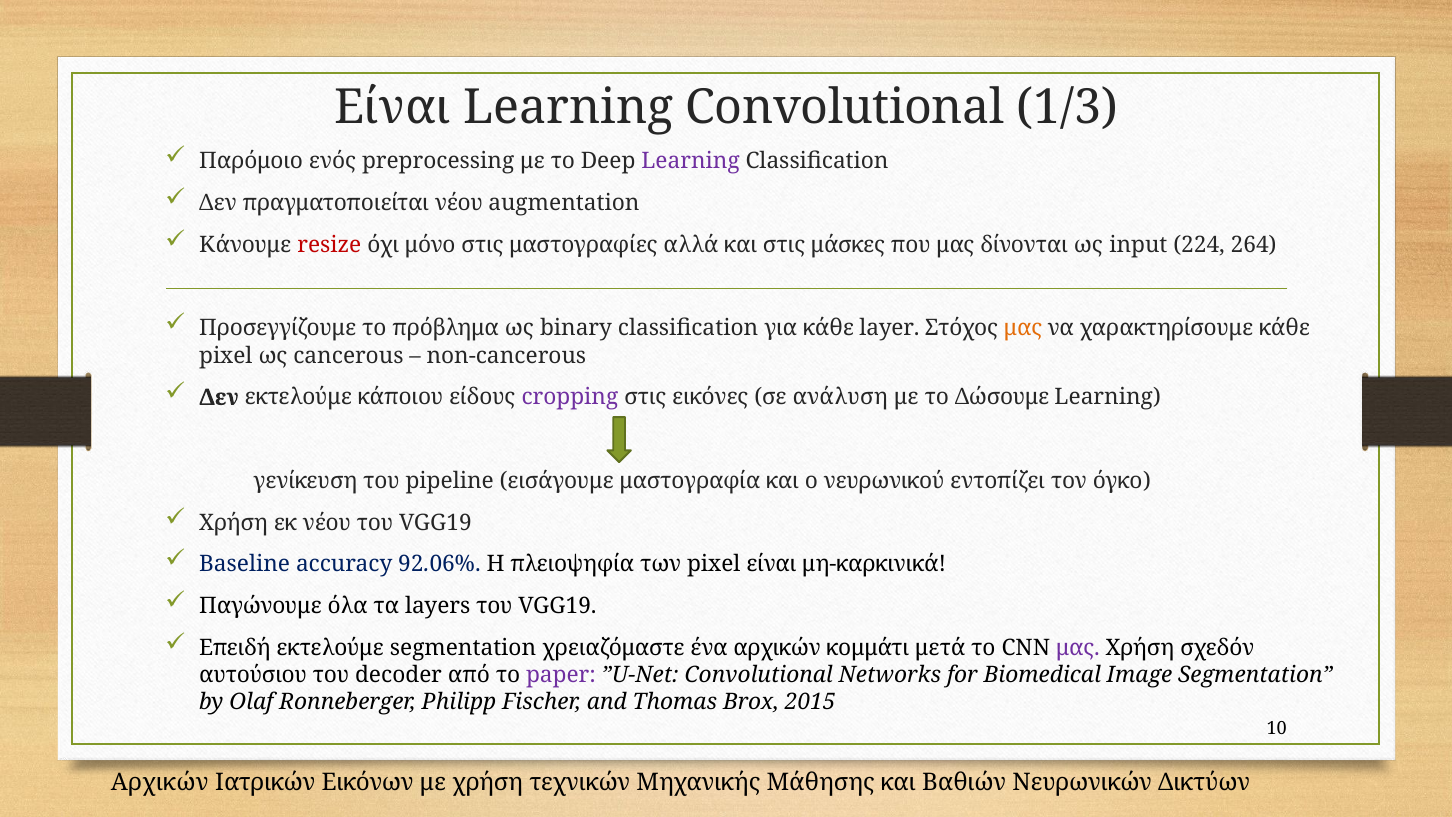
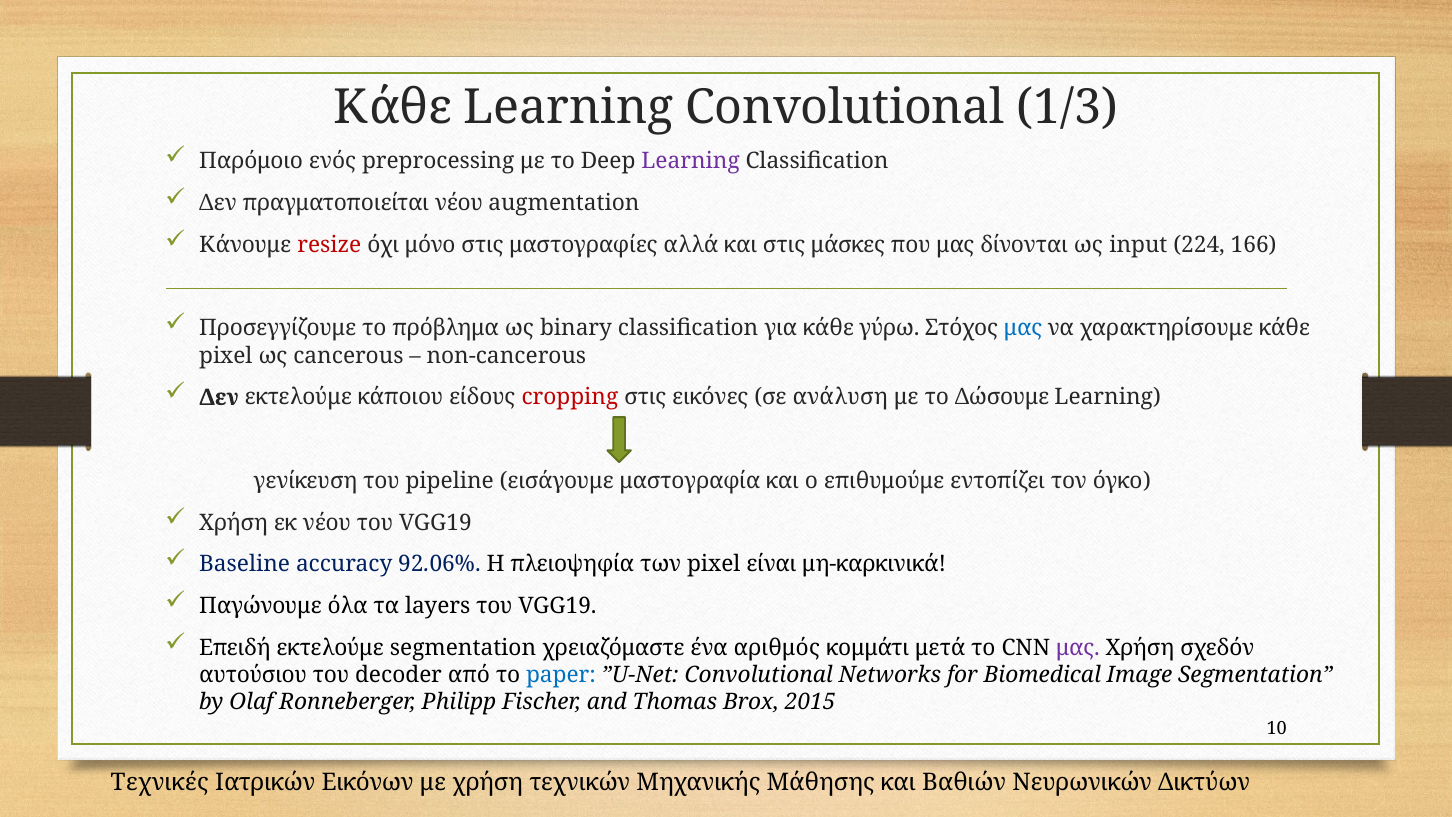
Είναι at (392, 107): Είναι -> Κάθε
264: 264 -> 166
layer: layer -> γύρω
μας at (1023, 328) colour: orange -> blue
cropping colour: purple -> red
νευρωνικού: νευρωνικού -> επιθυμούμε
ένα αρχικών: αρχικών -> αριθμός
paper colour: purple -> blue
Αρχικών at (160, 782): Αρχικών -> Τεχνικές
